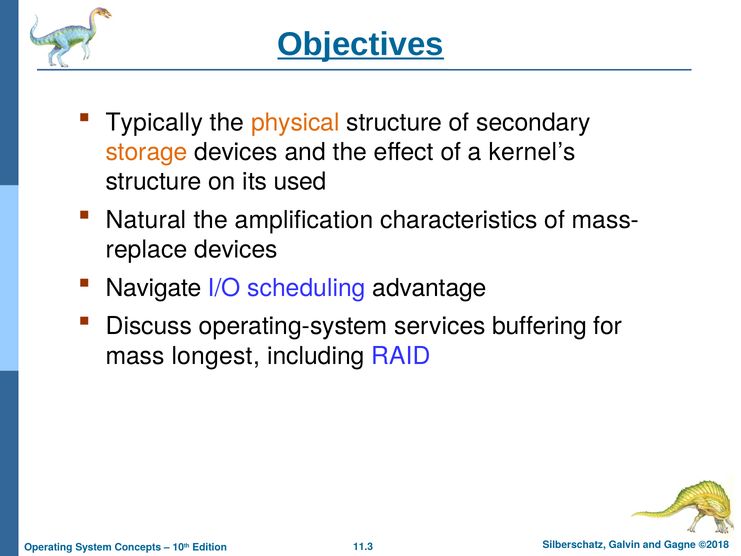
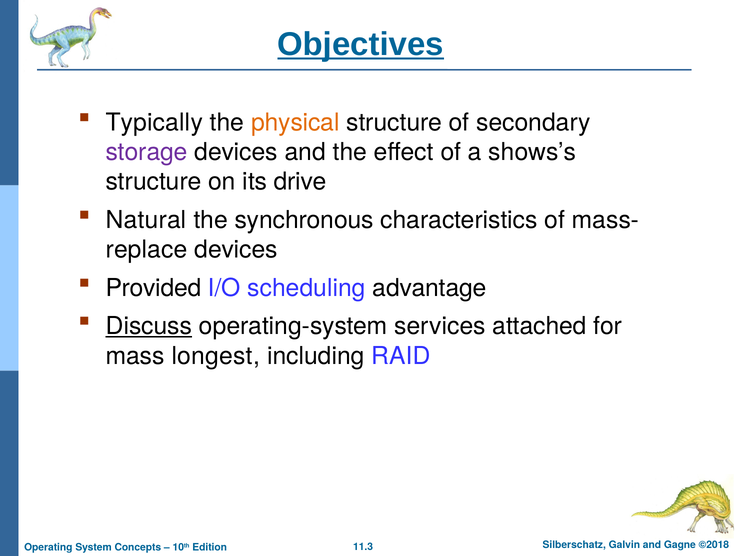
storage colour: orange -> purple
kernel’s: kernel’s -> shows’s
used: used -> drive
amplification: amplification -> synchronous
Navigate: Navigate -> Provided
Discuss underline: none -> present
buffering: buffering -> attached
